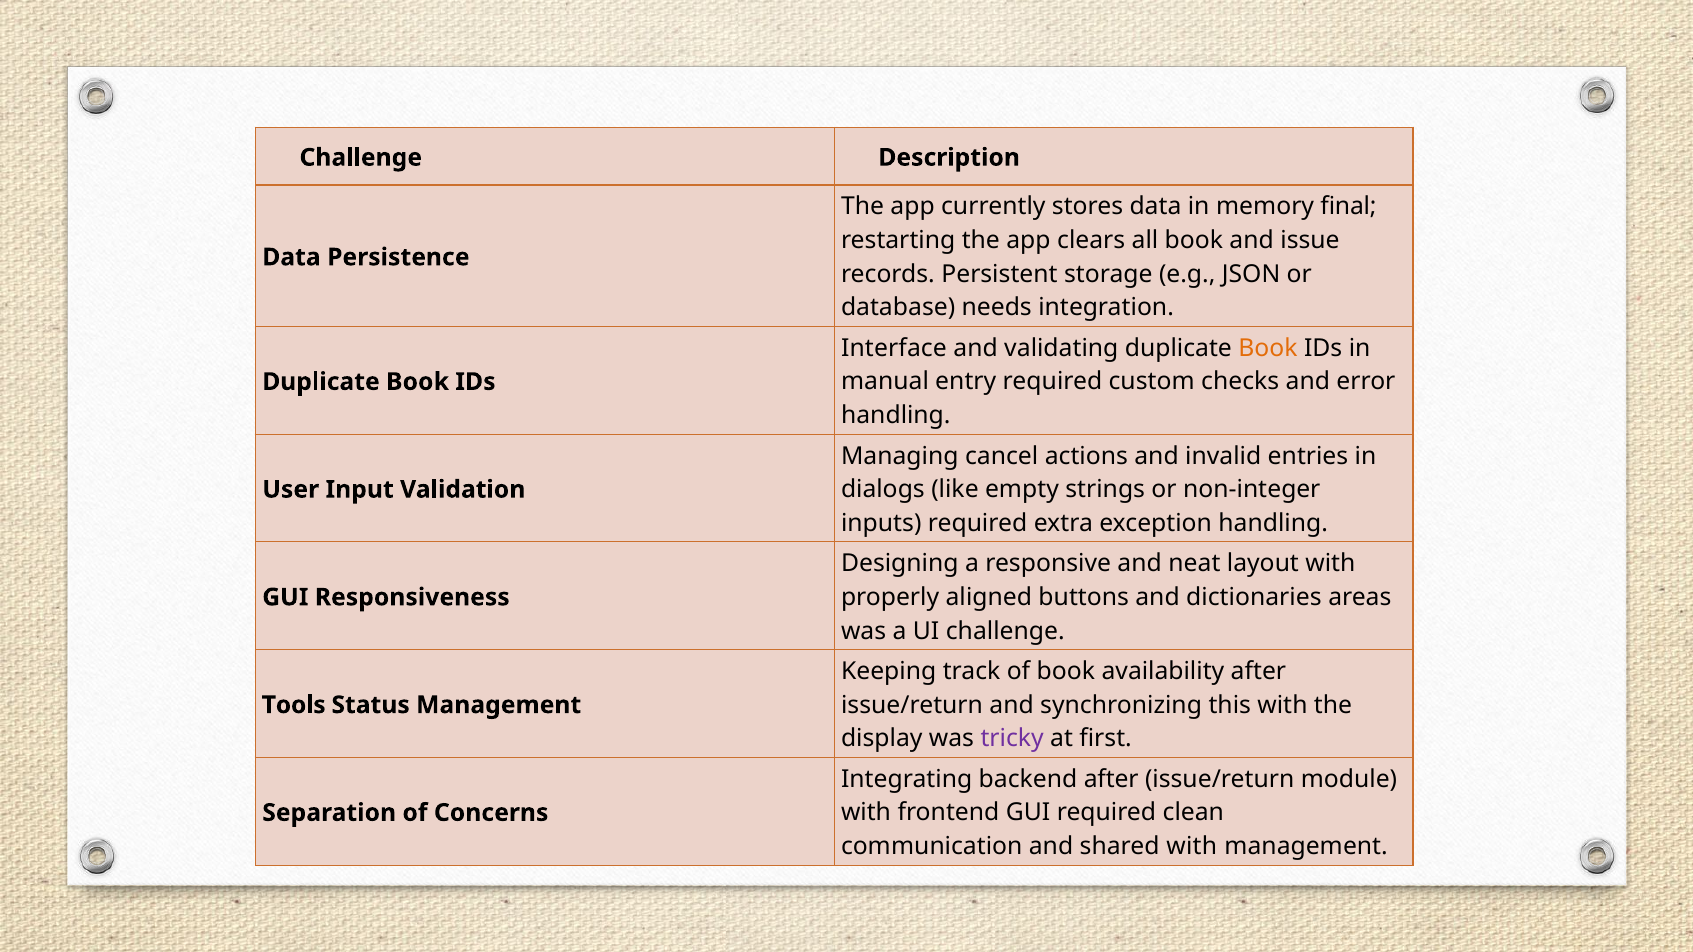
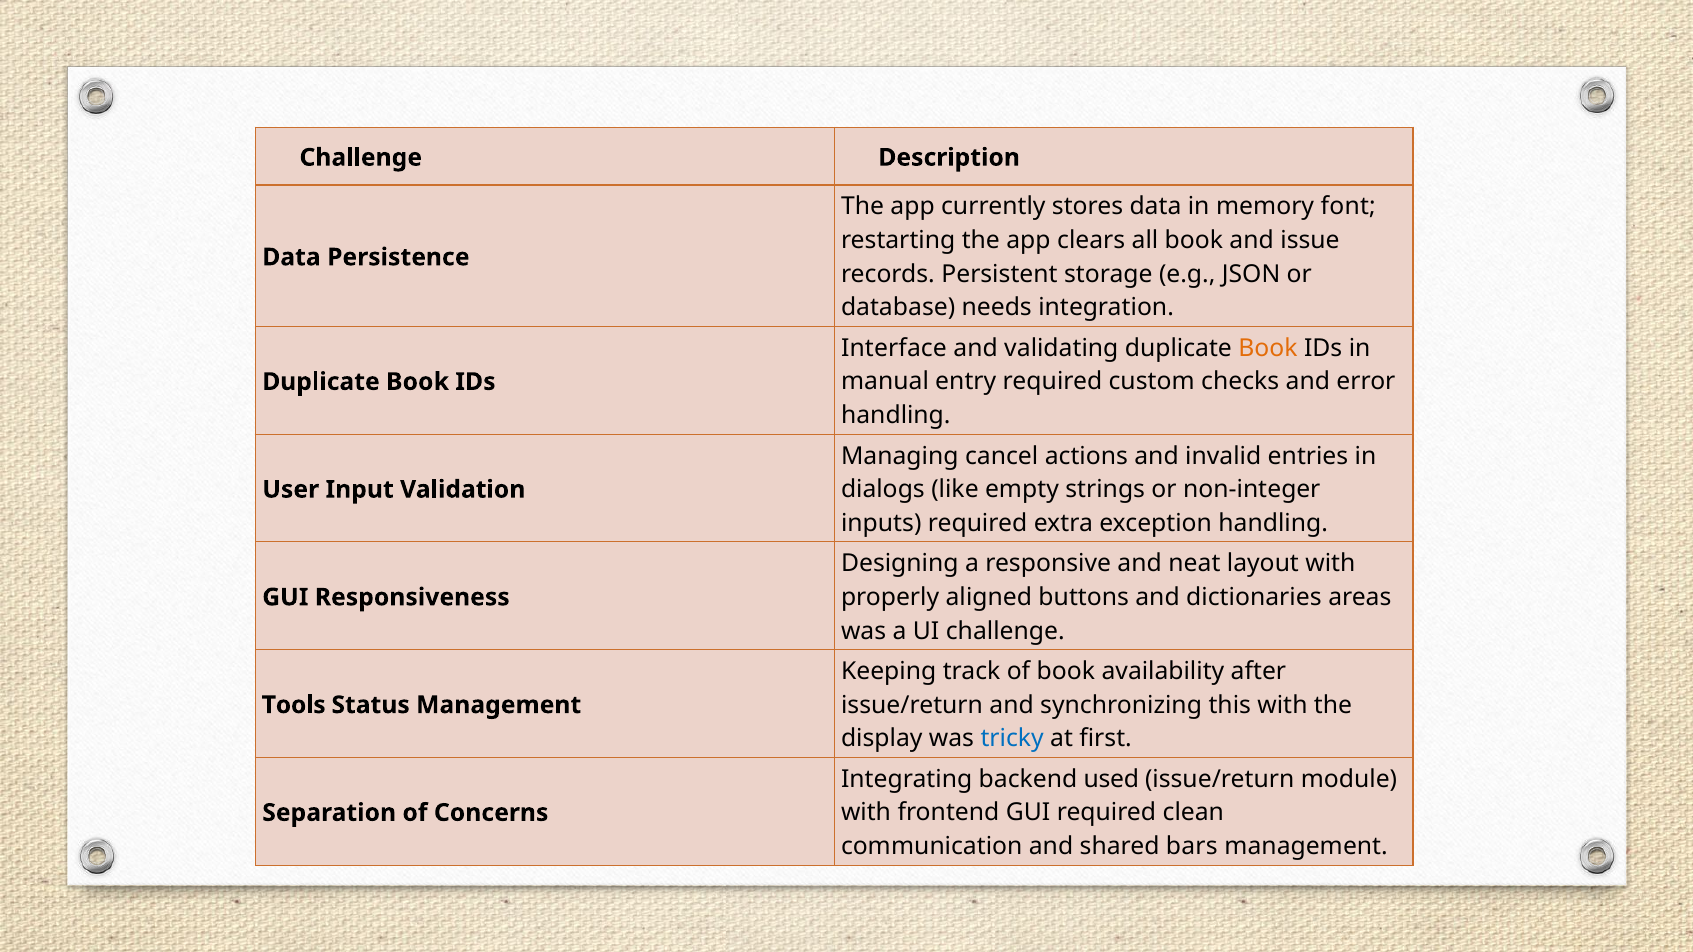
final: final -> font
tricky colour: purple -> blue
backend after: after -> used
shared with: with -> bars
